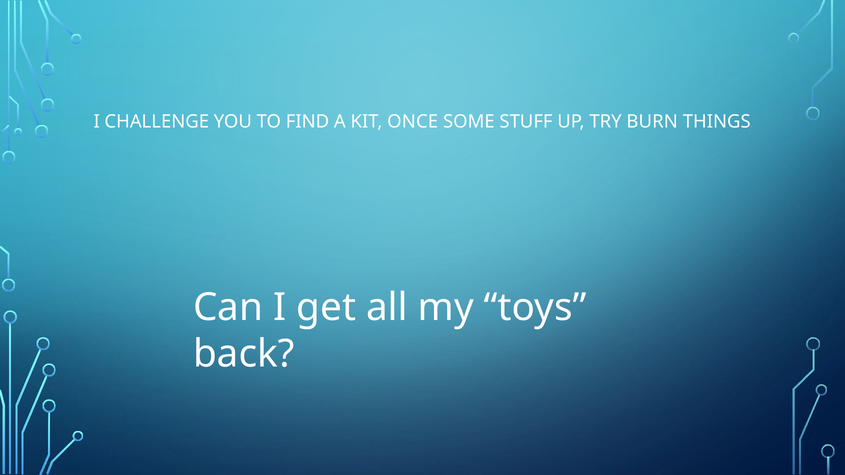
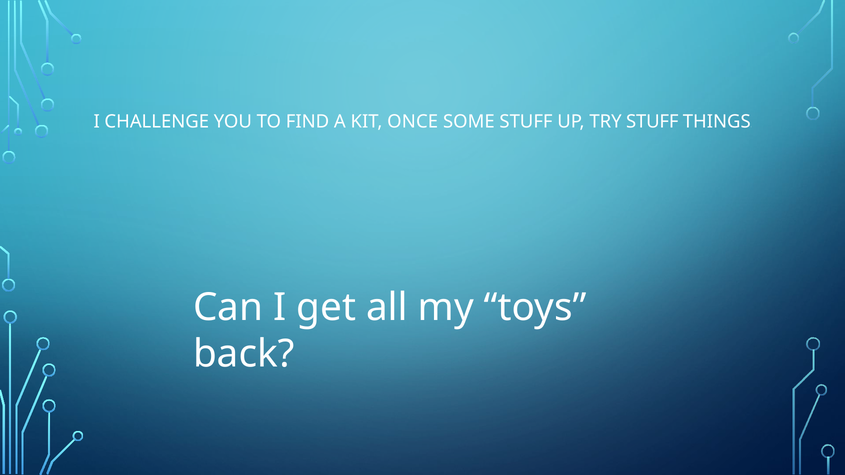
TRY BURN: BURN -> STUFF
